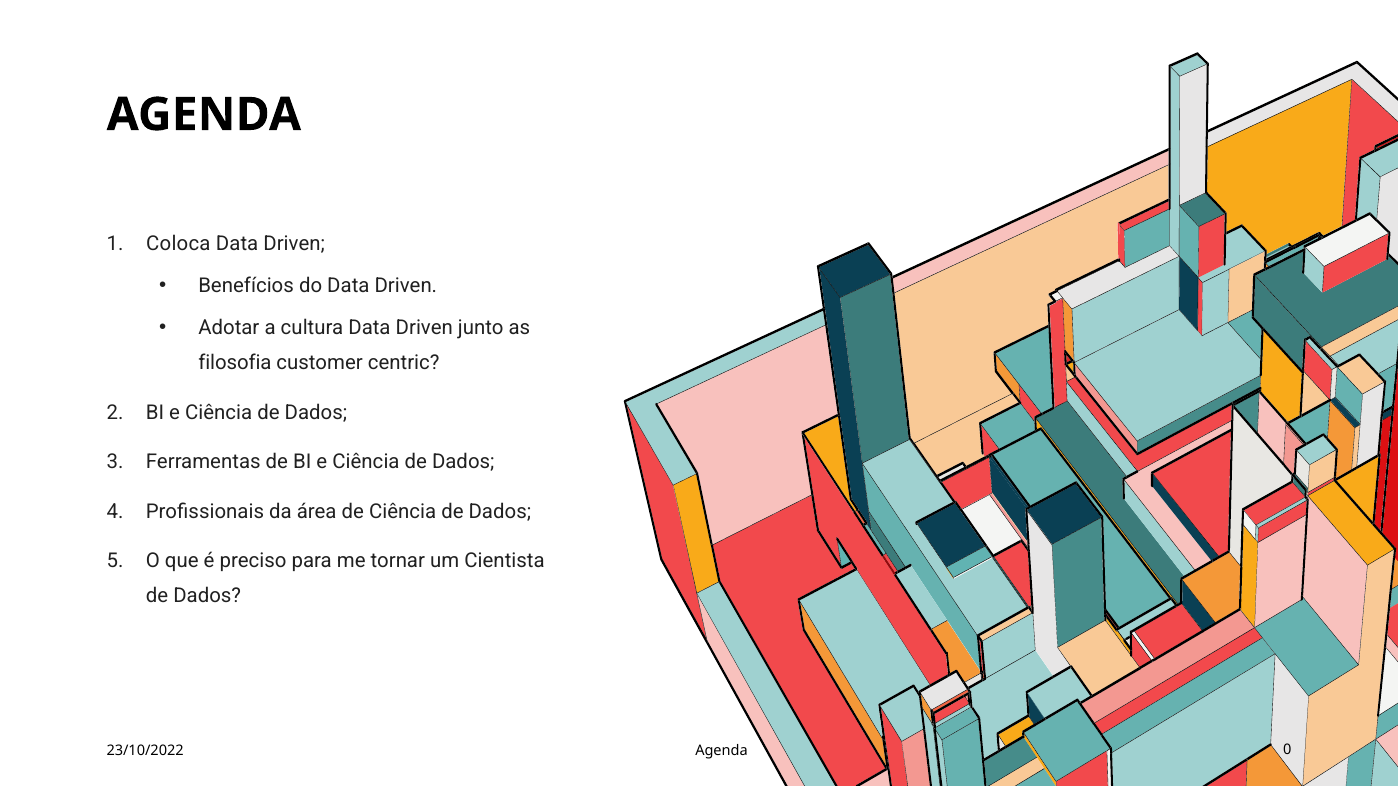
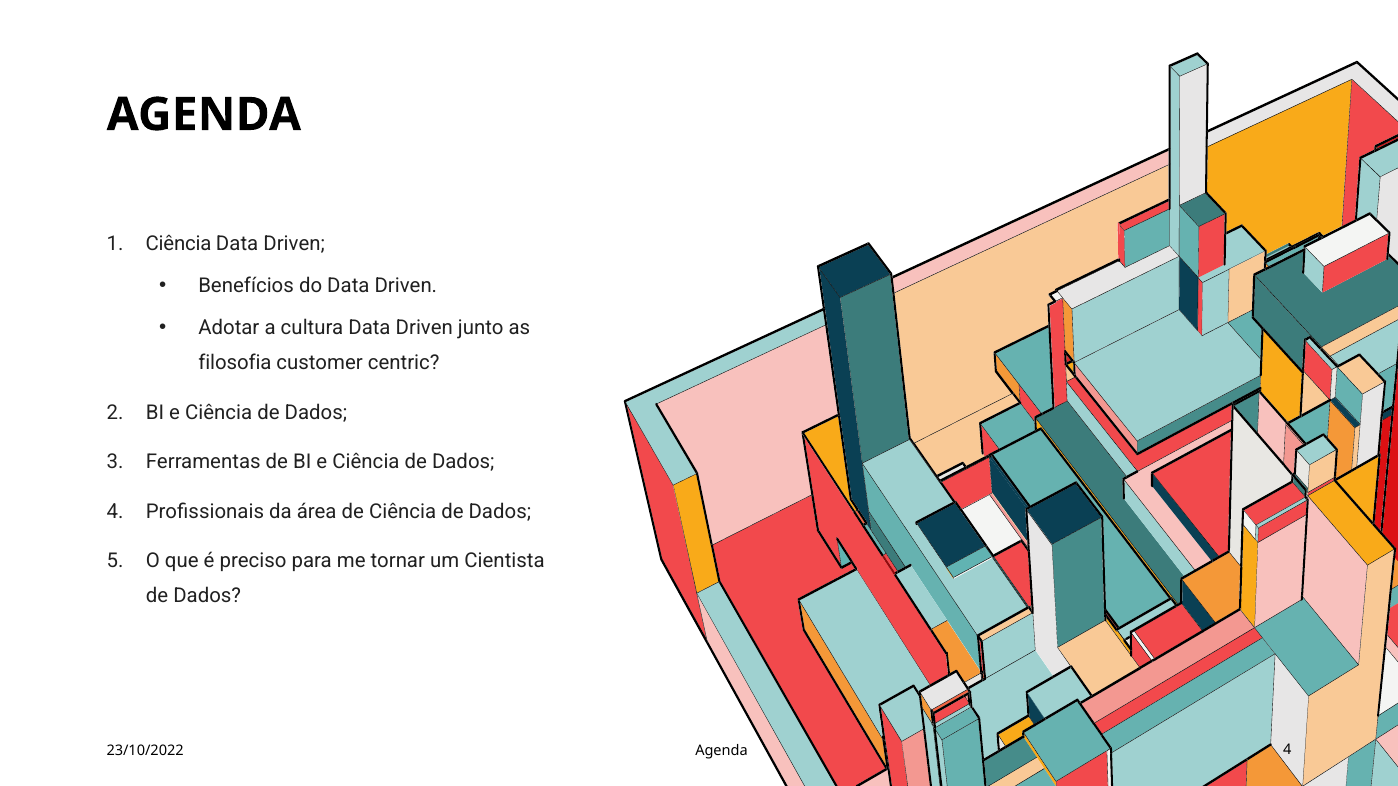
Coloca at (178, 244): Coloca -> Ciência
Agenda 0: 0 -> 4
